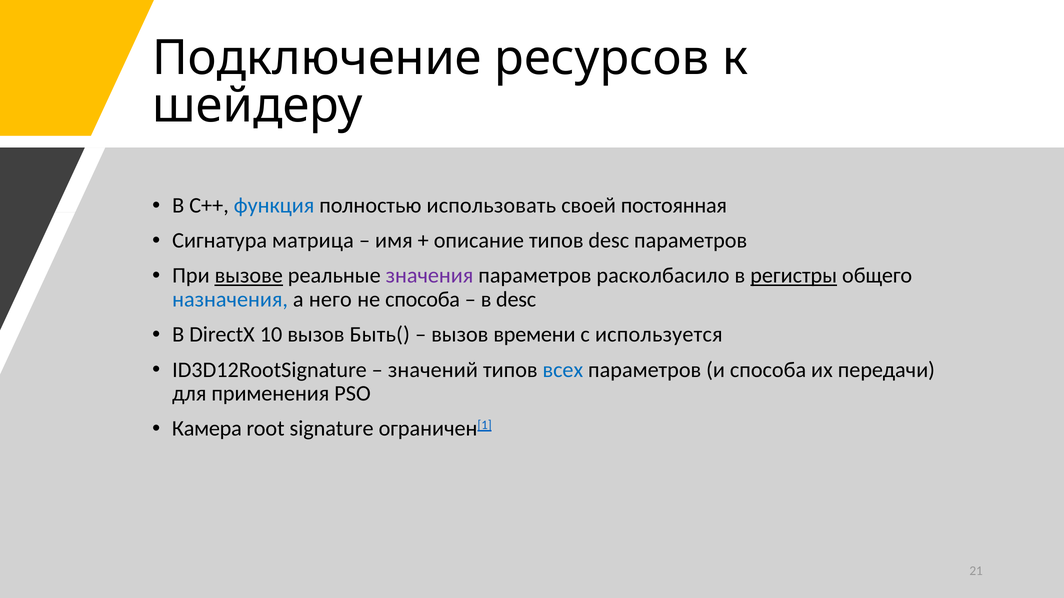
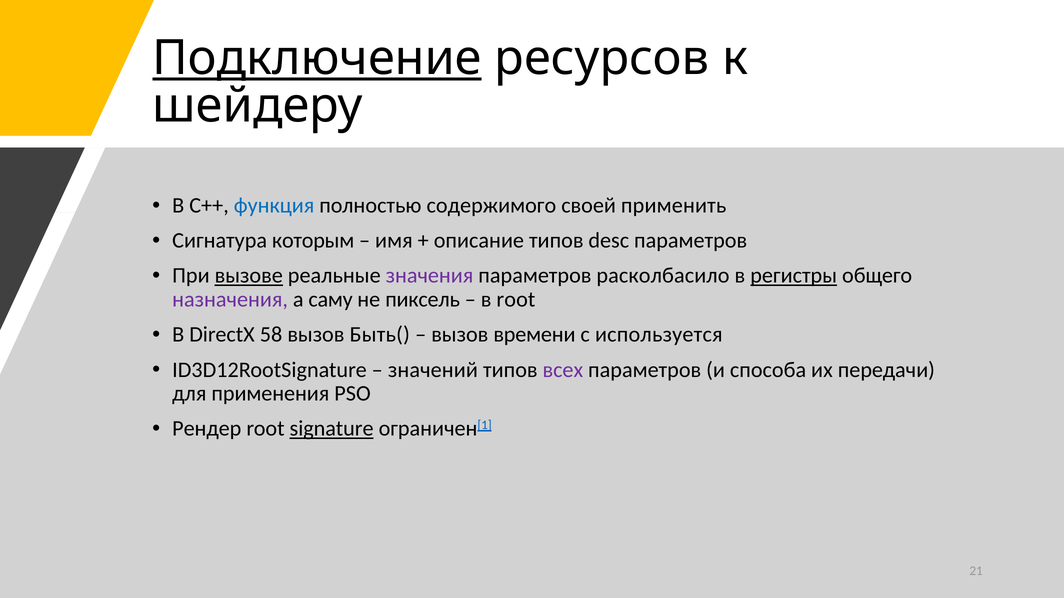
Подключение underline: none -> present
использовать: использовать -> содержимого
постоянная: постоянная -> применить
матрица: матрица -> которым
назначения colour: blue -> purple
него: него -> саму
не способа: способа -> пиксель
в desc: desc -> root
10: 10 -> 58
всех colour: blue -> purple
Камера: Камера -> Рендер
signature underline: none -> present
